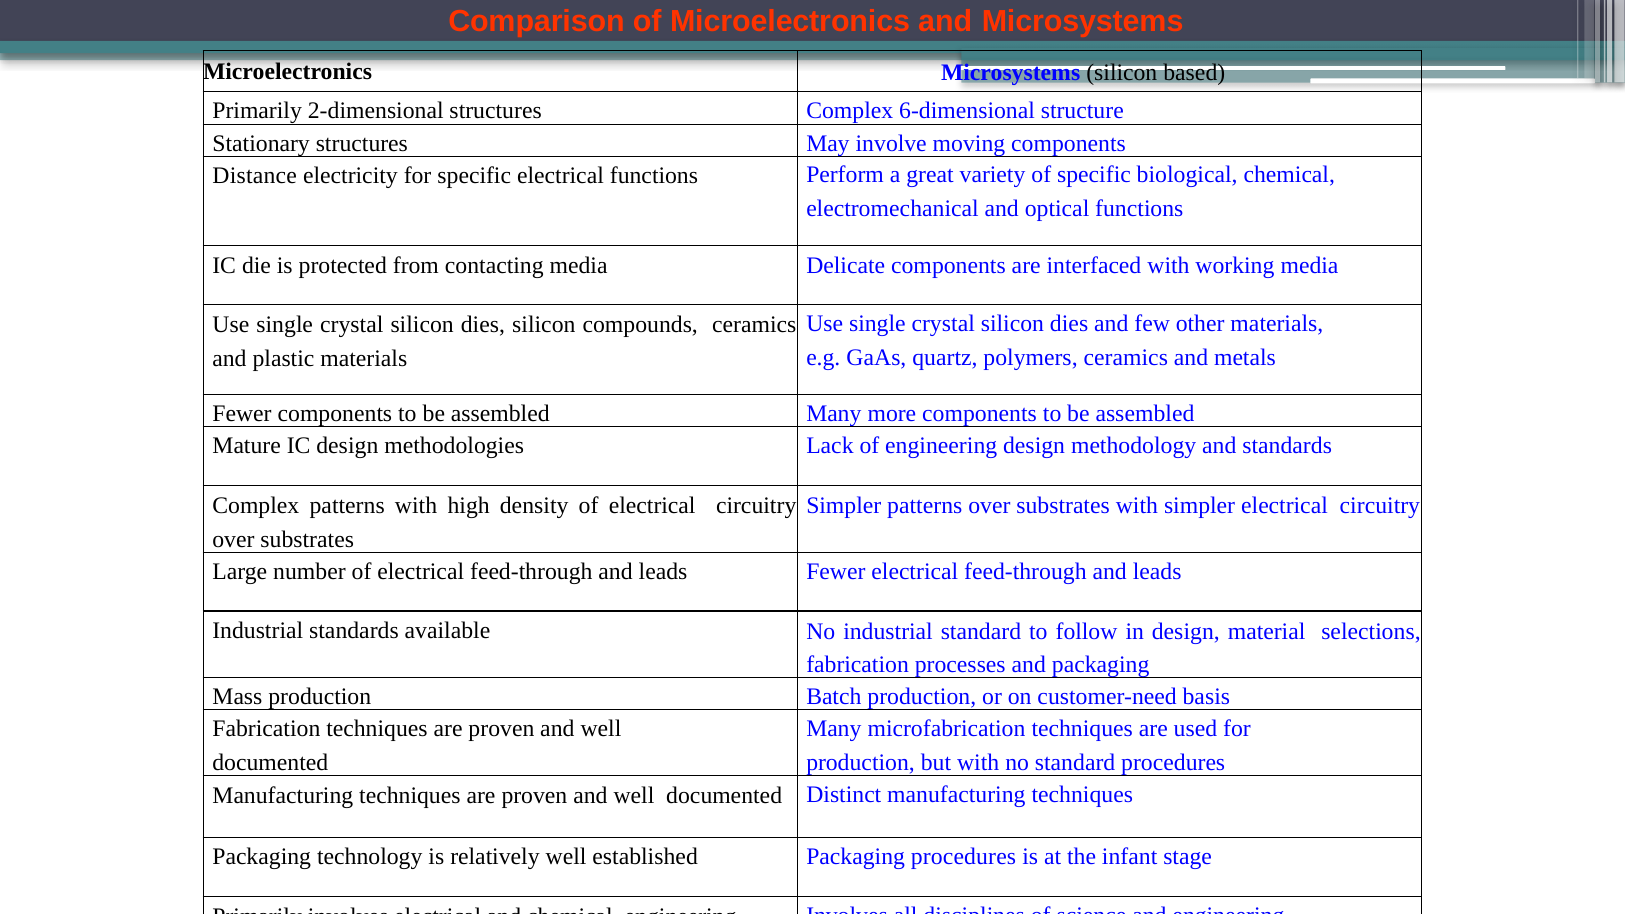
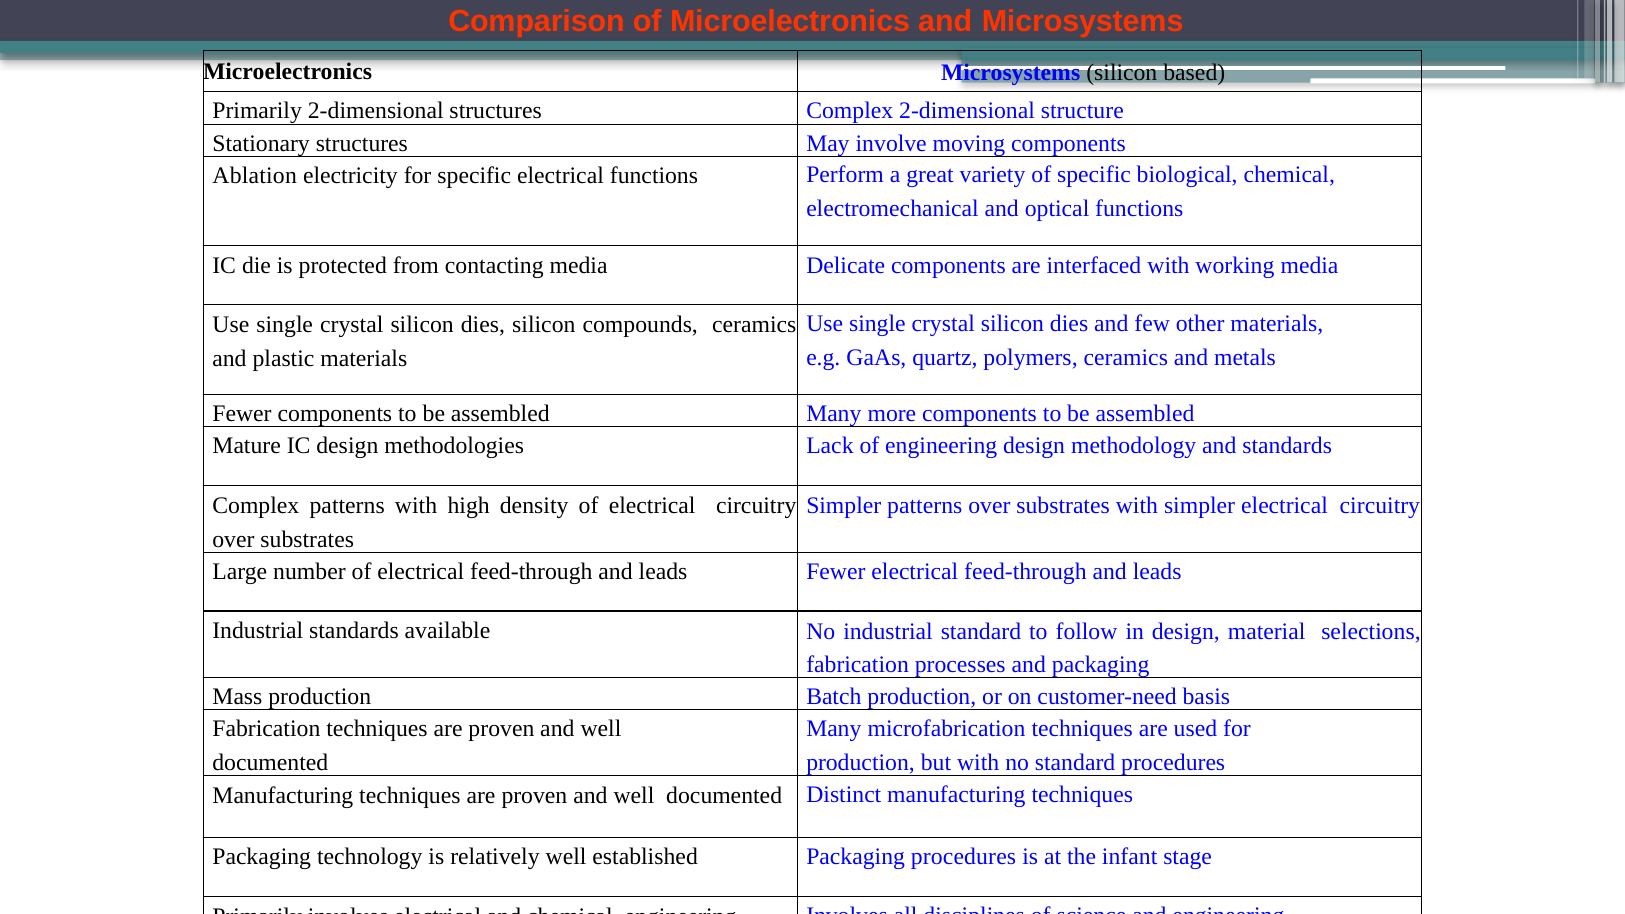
Complex 6-dimensional: 6-dimensional -> 2-dimensional
Distance: Distance -> Ablation
